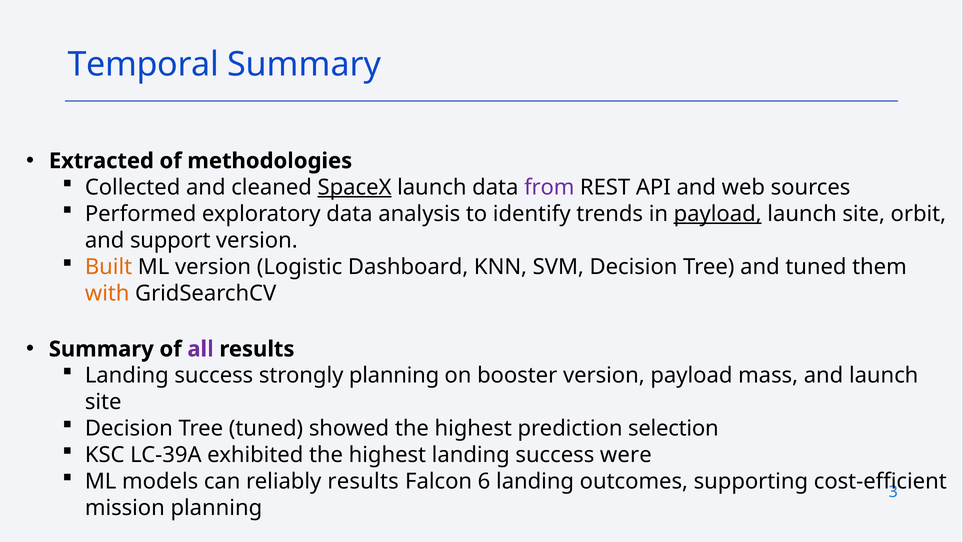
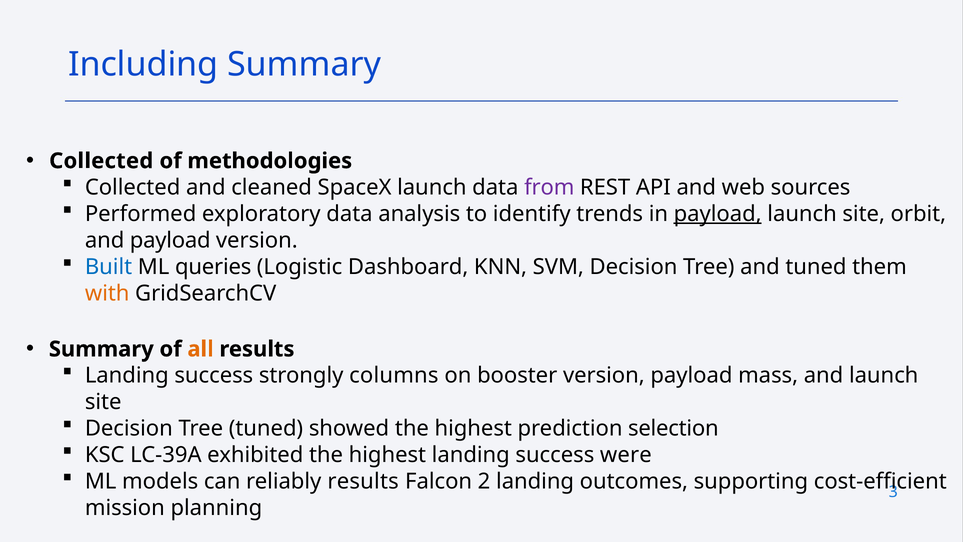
Temporal: Temporal -> Including
Extracted at (101, 161): Extracted -> Collected
SpaceX underline: present -> none
and support: support -> payload
Built colour: orange -> blue
ML version: version -> queries
all colour: purple -> orange
strongly planning: planning -> columns
6: 6 -> 2
